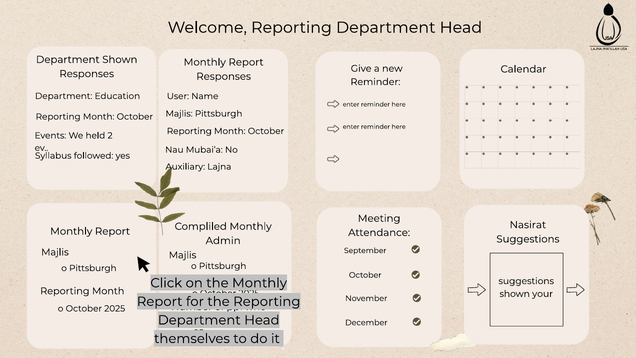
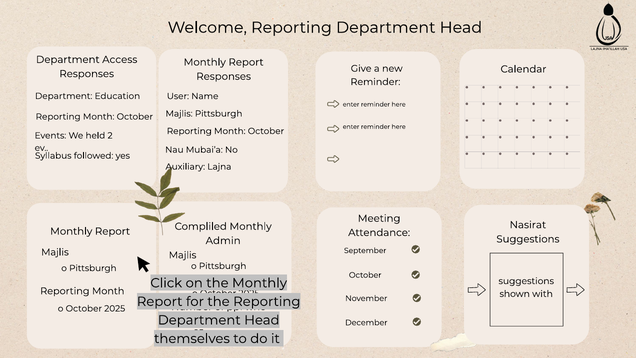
Department Shown: Shown -> Access
your: your -> with
